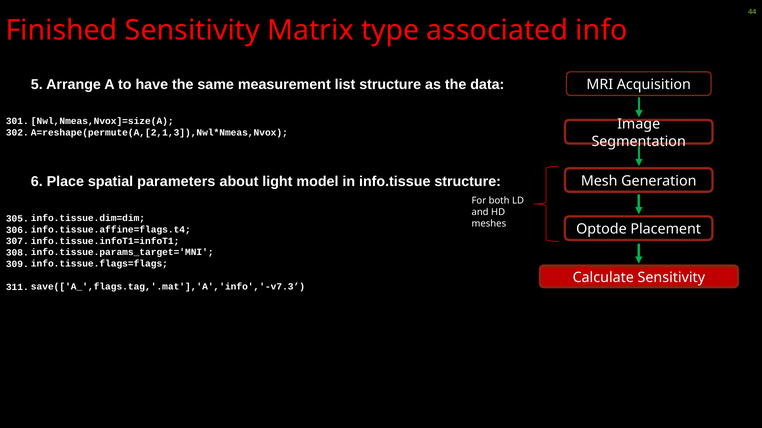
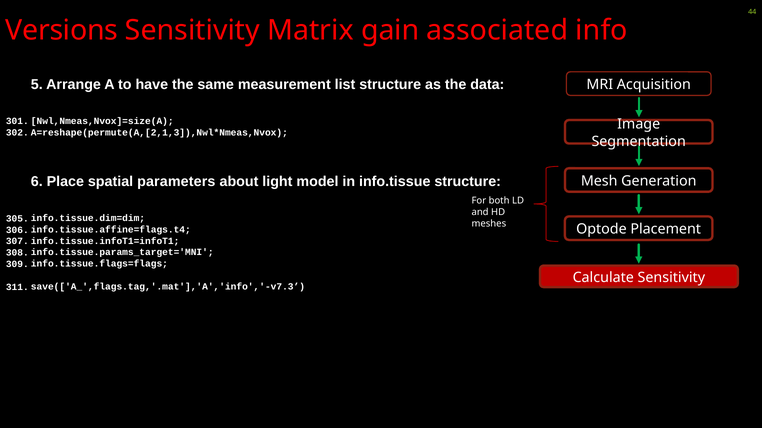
Finished: Finished -> Versions
type: type -> gain
